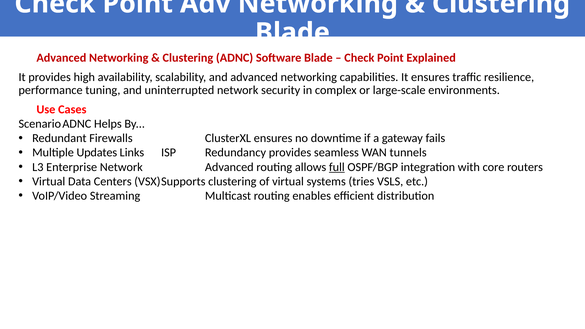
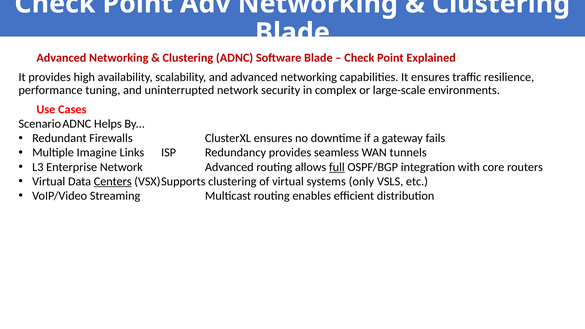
Updates: Updates -> Imagine
Centers underline: none -> present
tries: tries -> only
